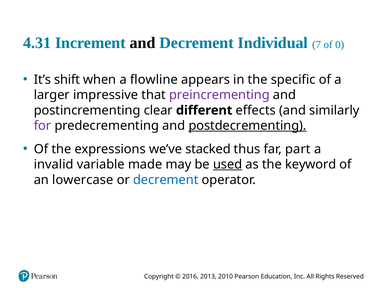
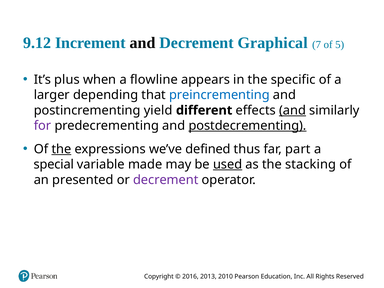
4.31: 4.31 -> 9.12
Individual: Individual -> Graphical
0: 0 -> 5
shift: shift -> plus
impressive: impressive -> depending
preincrementing colour: purple -> blue
clear: clear -> yield
and at (292, 110) underline: none -> present
the at (61, 149) underline: none -> present
stacked: stacked -> defined
invalid: invalid -> special
keyword: keyword -> stacking
lowercase: lowercase -> presented
decrement at (166, 180) colour: blue -> purple
